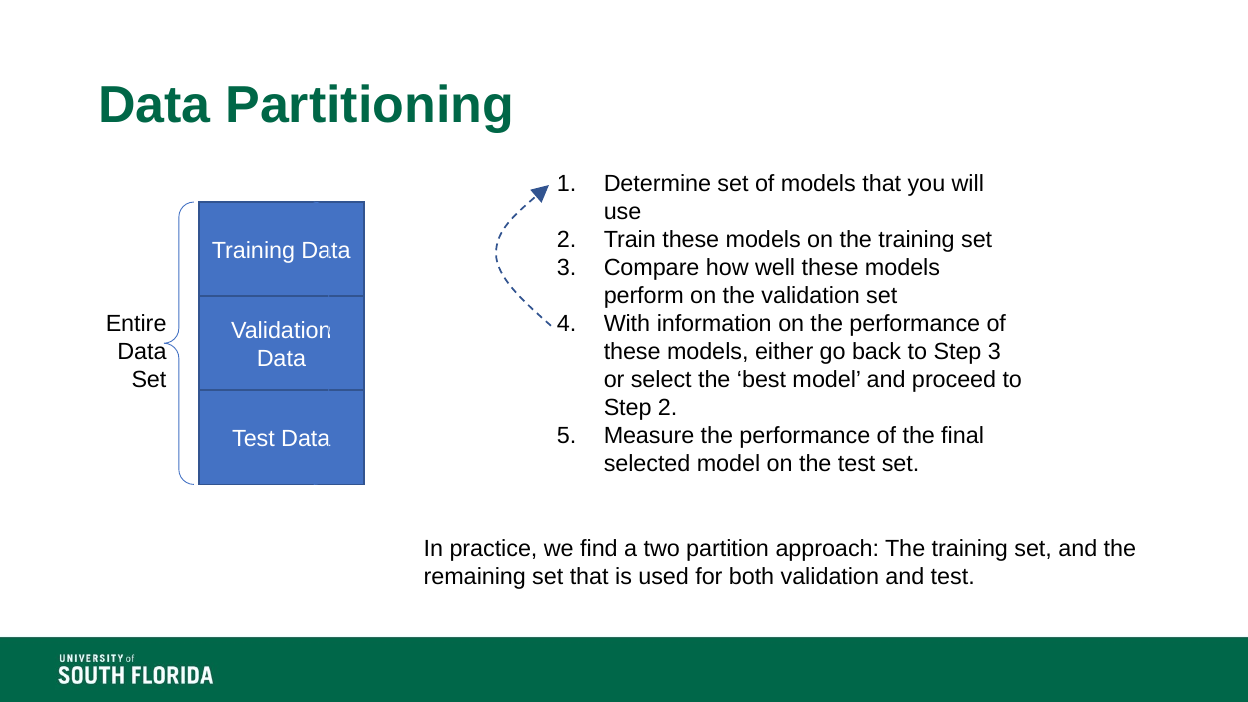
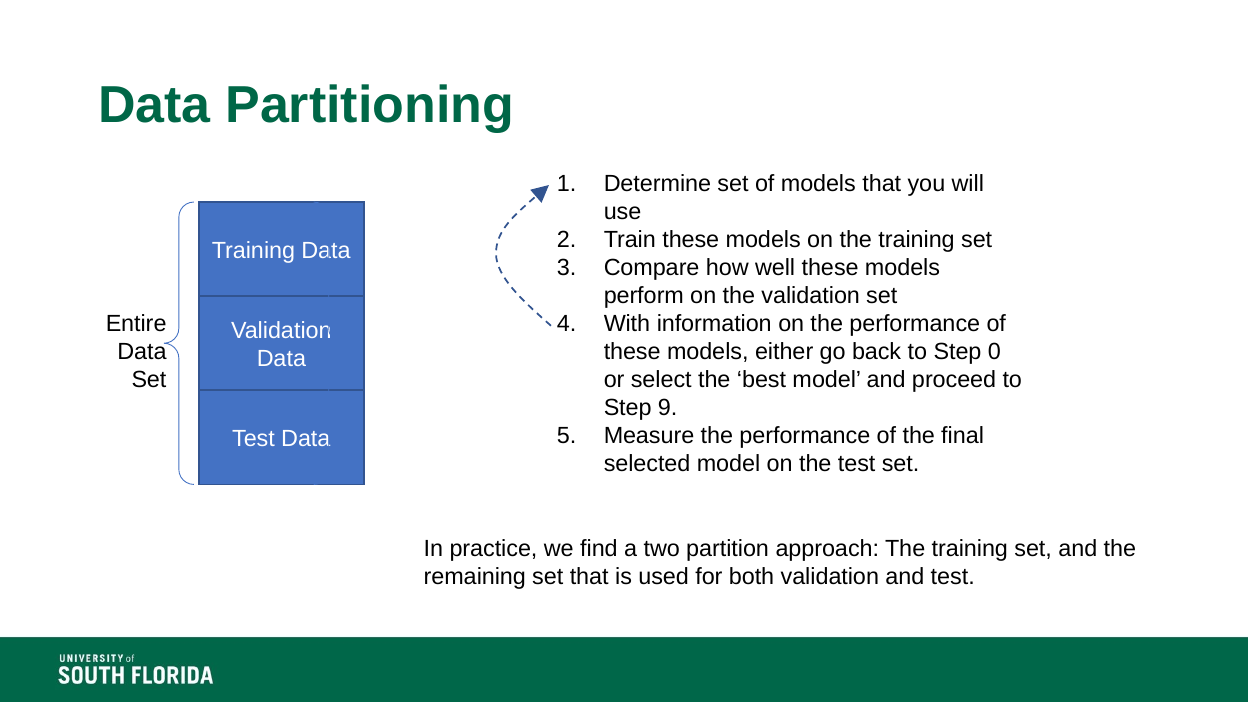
Step 3: 3 -> 0
Step 2: 2 -> 9
